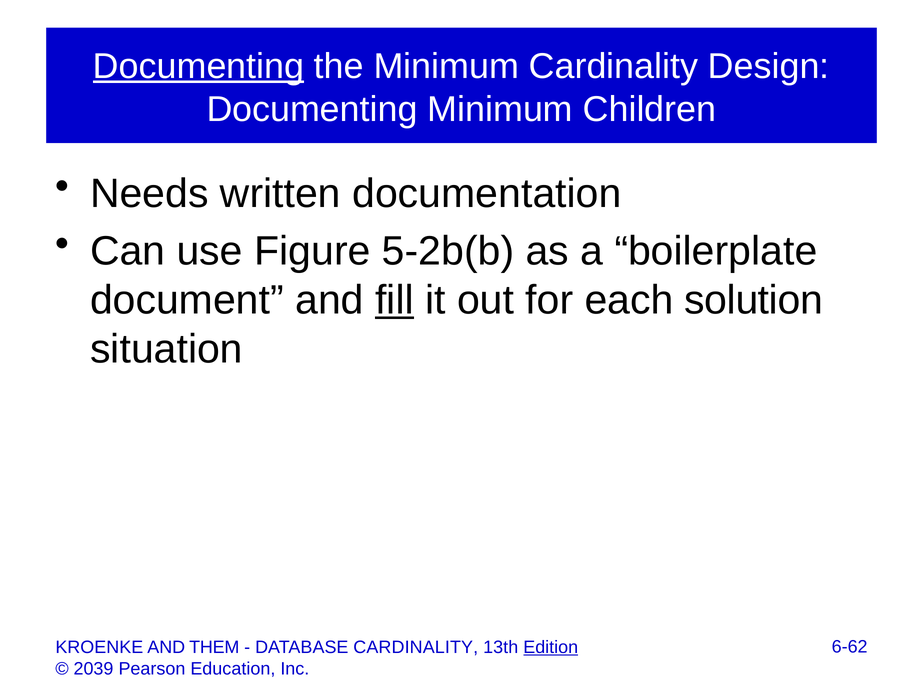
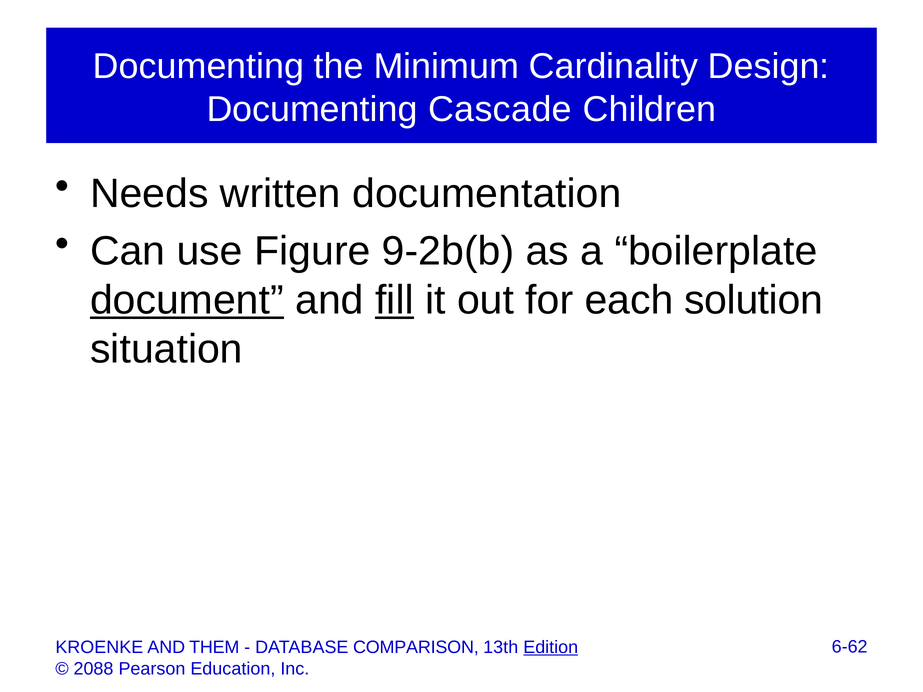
Documenting at (199, 66) underline: present -> none
Documenting Minimum: Minimum -> Cascade
5-2b(b: 5-2b(b -> 9-2b(b
document underline: none -> present
DATABASE CARDINALITY: CARDINALITY -> COMPARISON
2039: 2039 -> 2088
